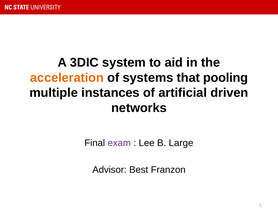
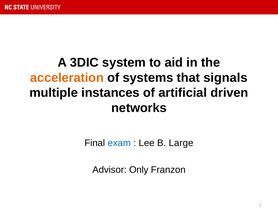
pooling: pooling -> signals
exam colour: purple -> blue
Best: Best -> Only
